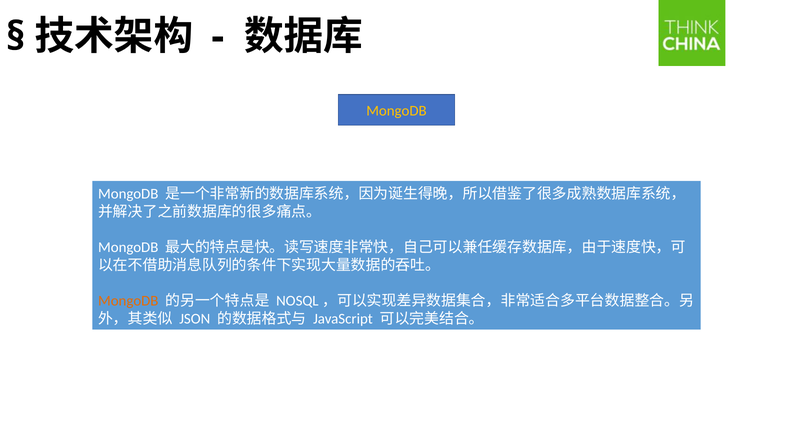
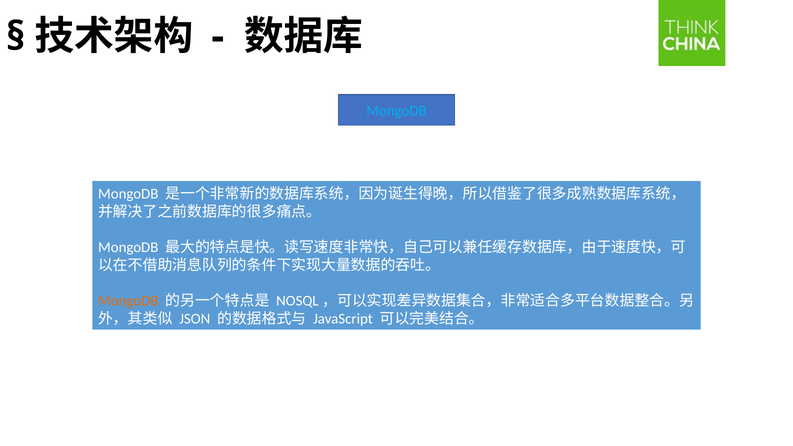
MongoDB at (396, 111) colour: yellow -> light blue
